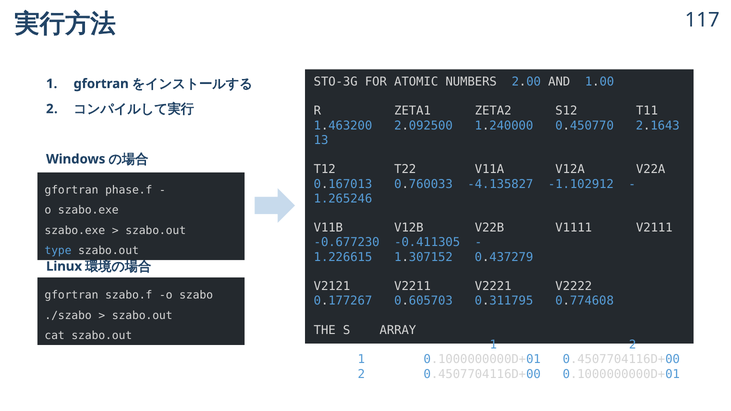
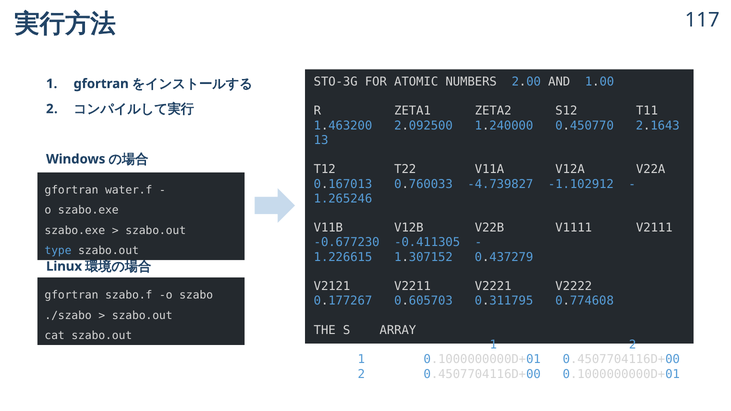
-4.135827: -4.135827 -> -4.739827
phase.f: phase.f -> water.f
